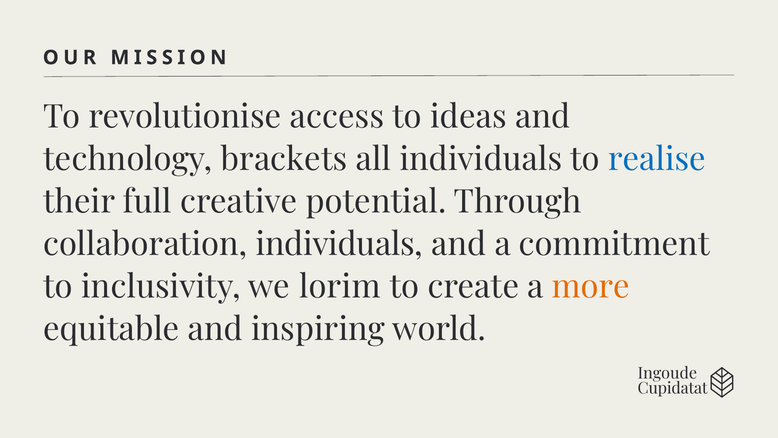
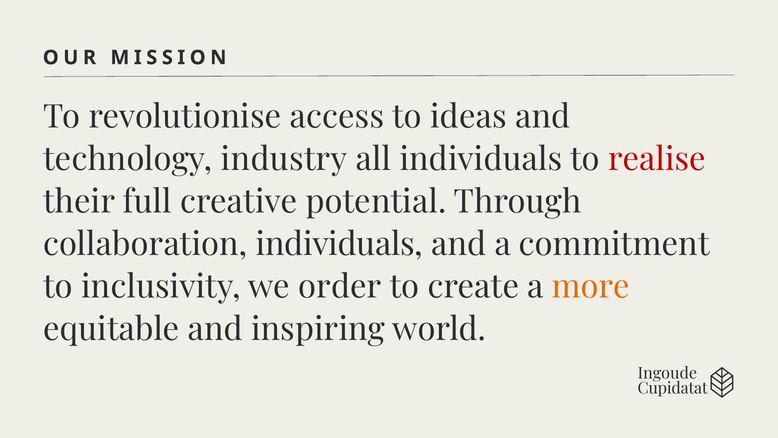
brackets: brackets -> industry
realise colour: blue -> red
lorim: lorim -> order
